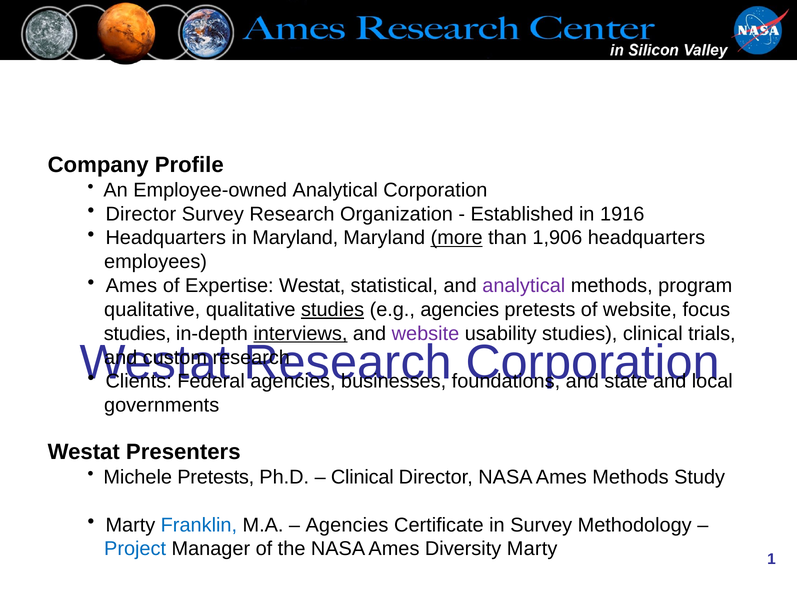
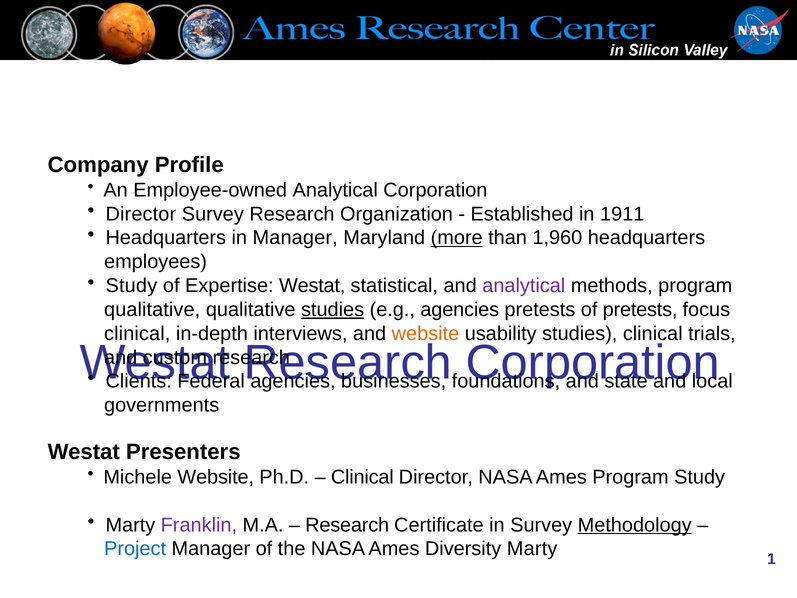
1916: 1916 -> 1911
in Maryland: Maryland -> Manager
1,906: 1,906 -> 1,960
Ames at (131, 286): Ames -> Study
of website: website -> pretests
studies at (137, 333): studies -> clinical
interviews underline: present -> none
website at (425, 333) colour: purple -> orange
Michele Pretests: Pretests -> Website
Ames Methods: Methods -> Program
Franklin colour: blue -> purple
Agencies at (347, 525): Agencies -> Research
Methodology underline: none -> present
